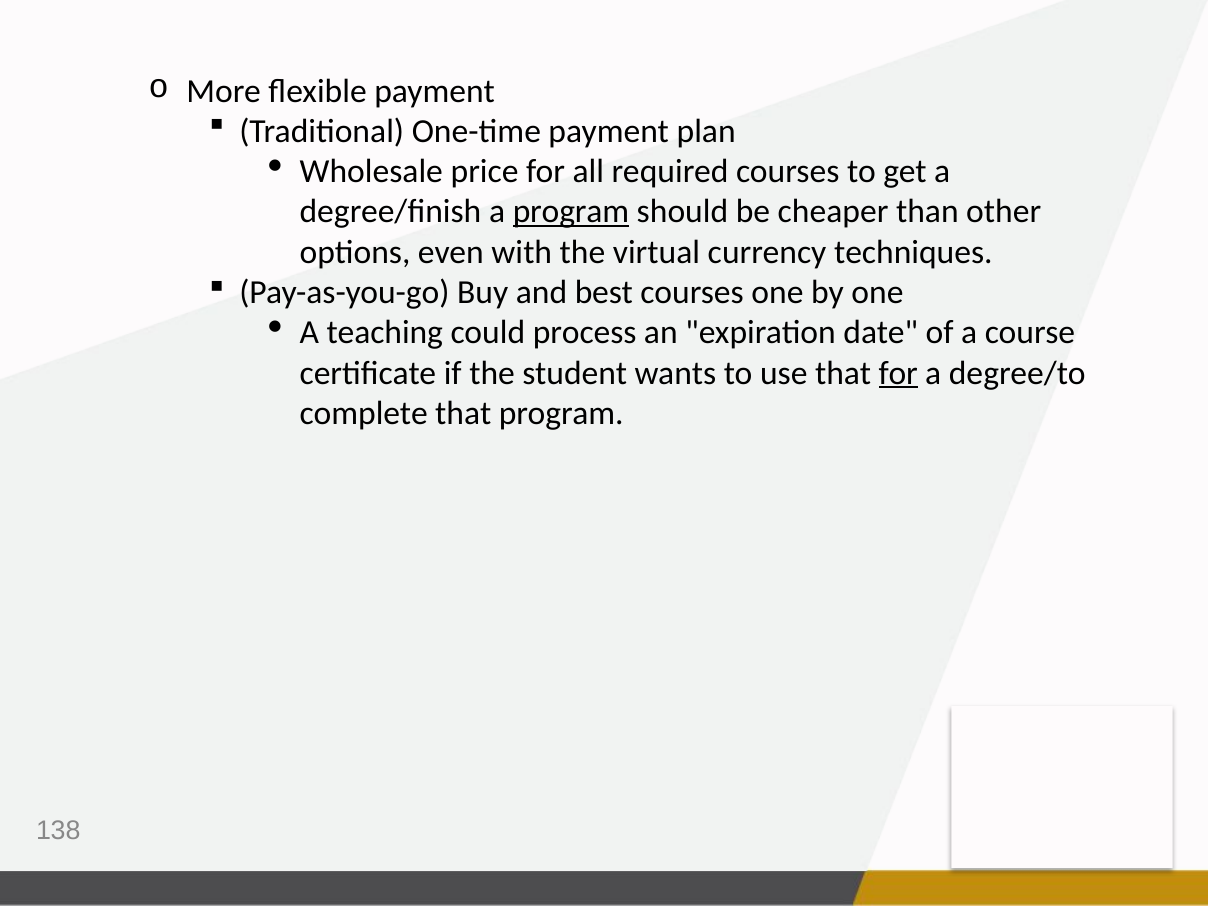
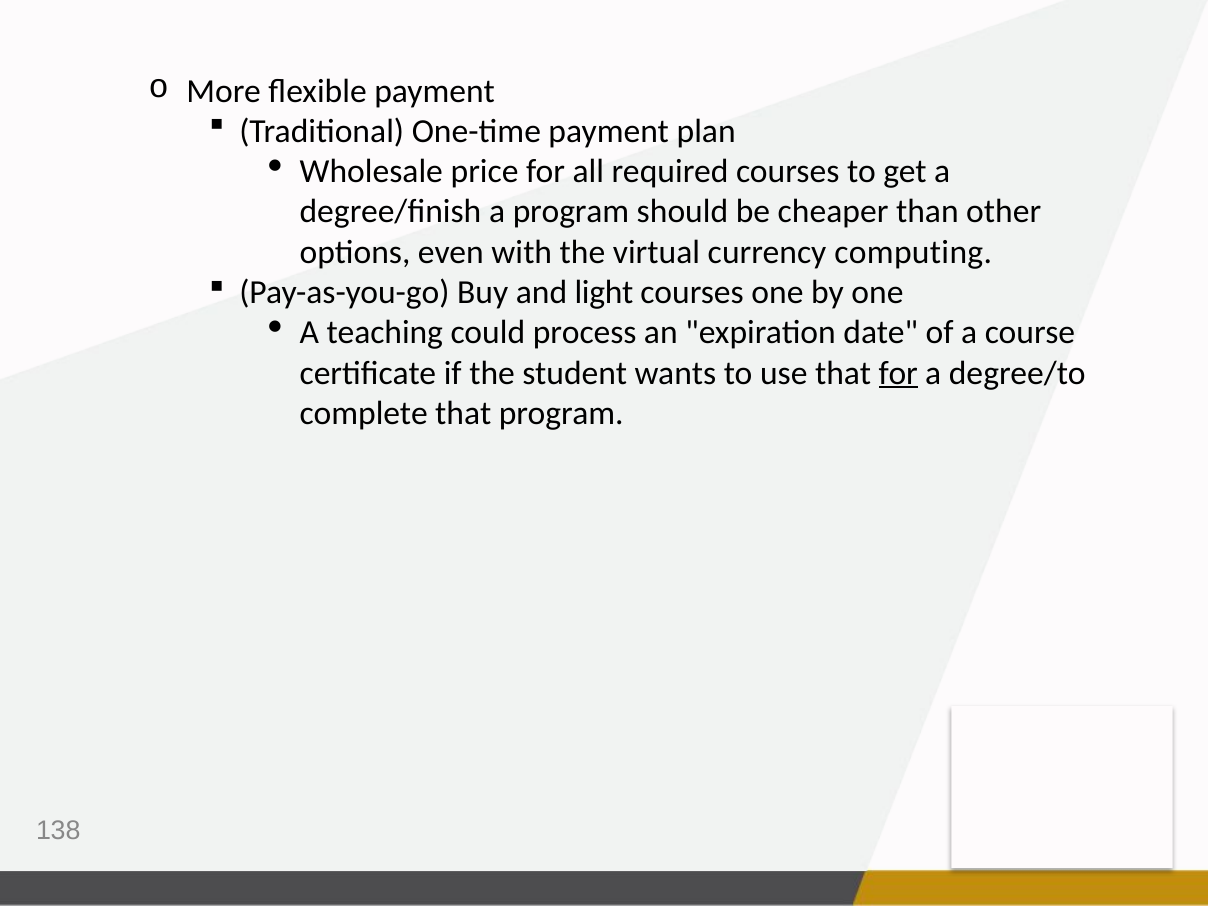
program at (571, 212) underline: present -> none
techniques: techniques -> computing
best: best -> light
